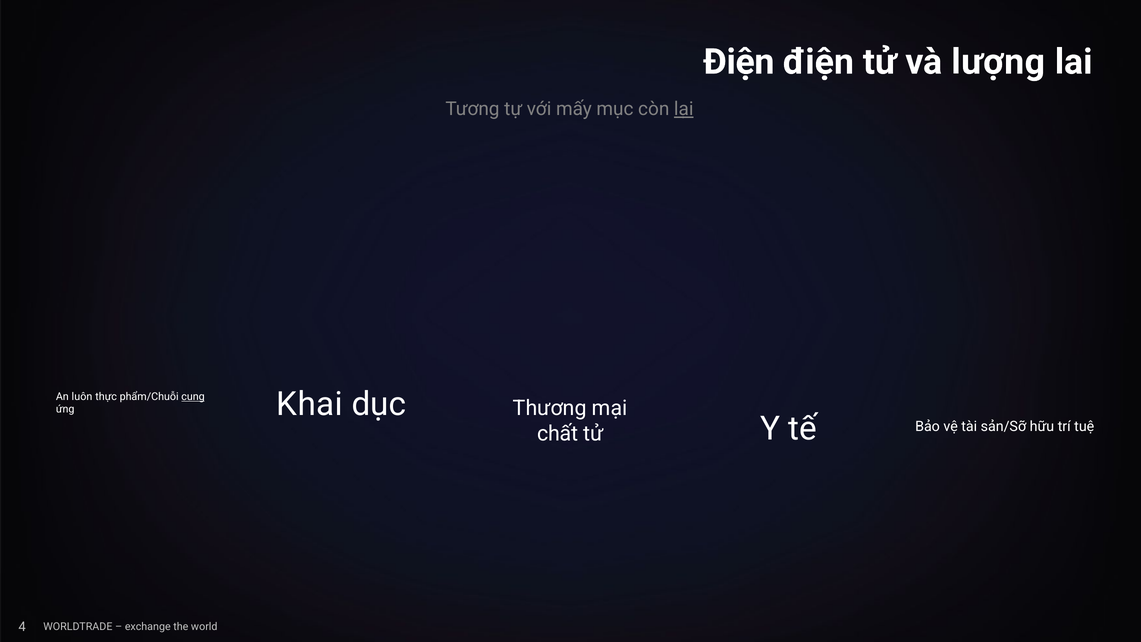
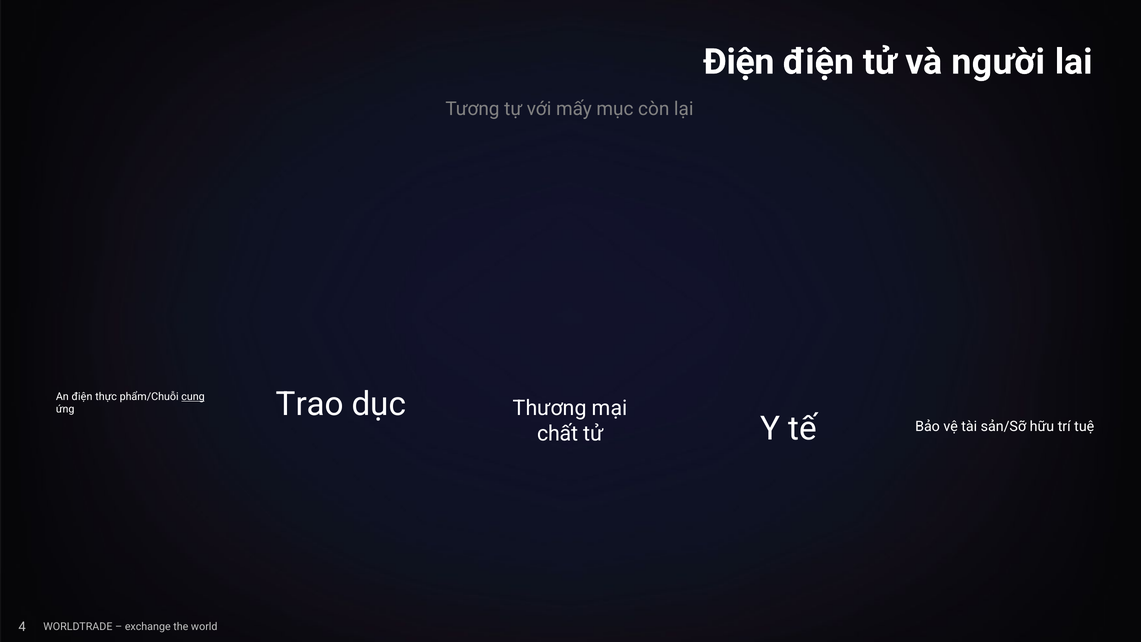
lượng: lượng -> người
lại underline: present -> none
An luôn: luôn -> điện
Khai: Khai -> Trao
